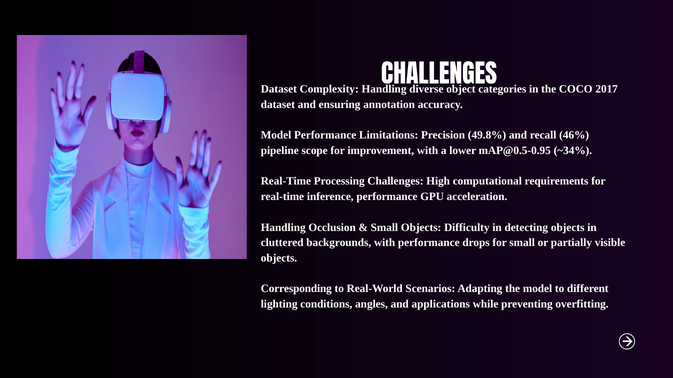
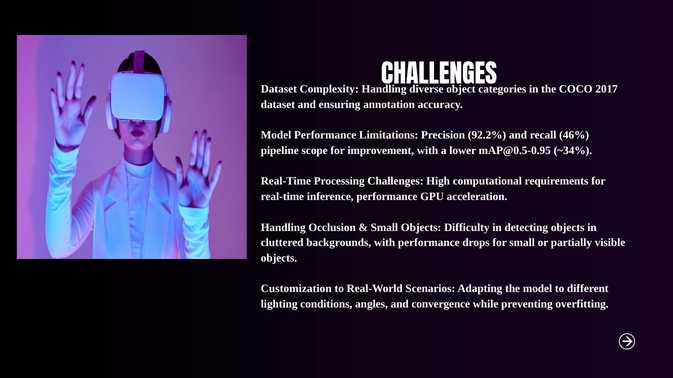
49.8%: 49.8% -> 92.2%
Corresponding: Corresponding -> Customization
applications: applications -> convergence
